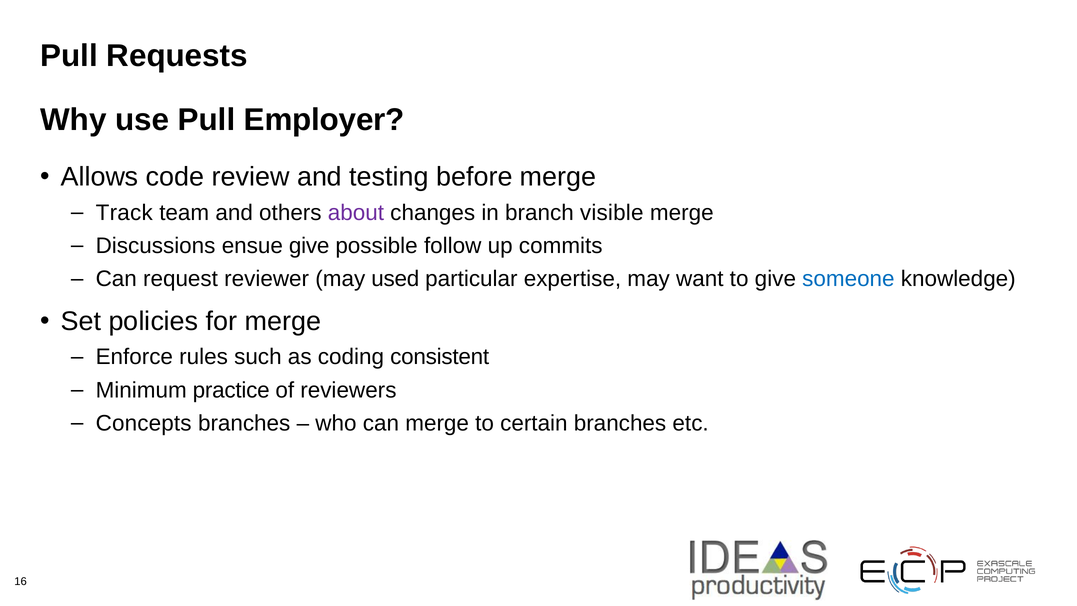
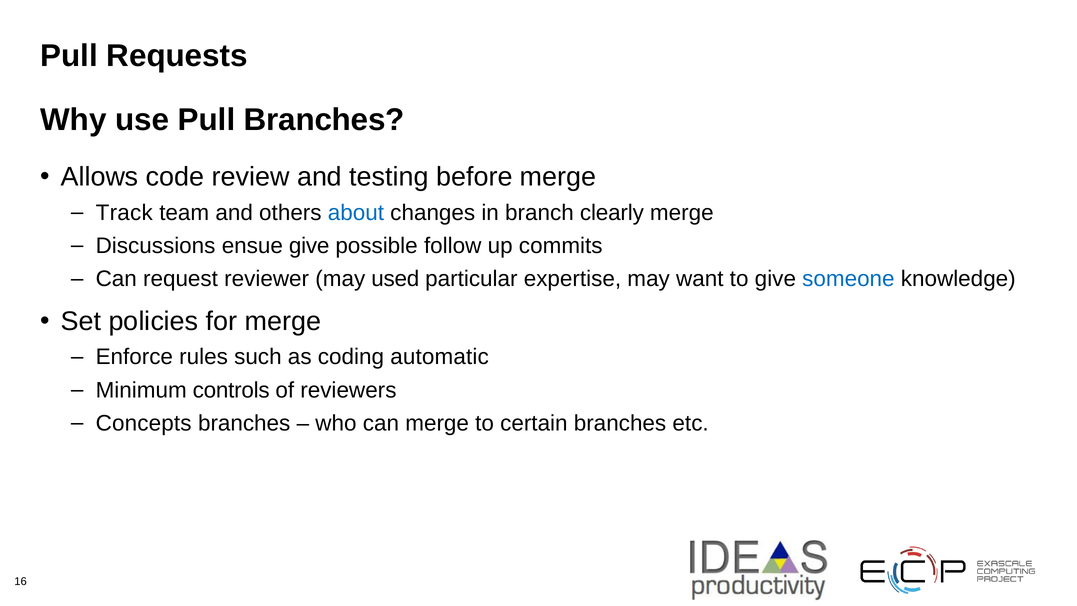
Pull Employer: Employer -> Branches
about colour: purple -> blue
visible: visible -> clearly
consistent: consistent -> automatic
practice: practice -> controls
